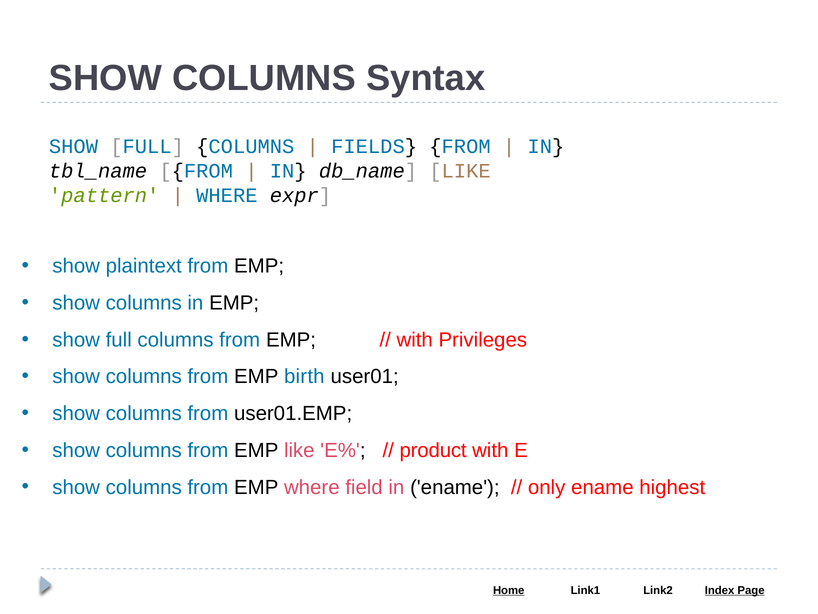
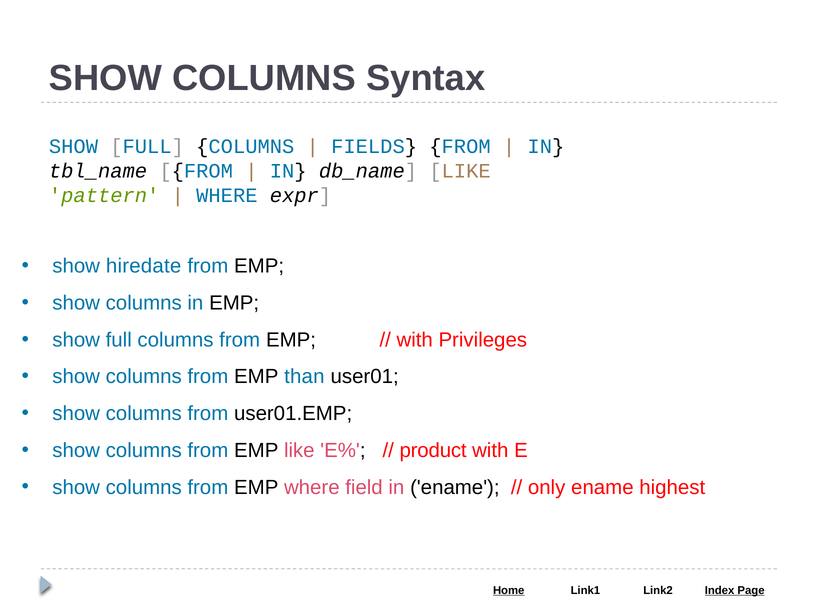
plaintext: plaintext -> hiredate
birth: birth -> than
